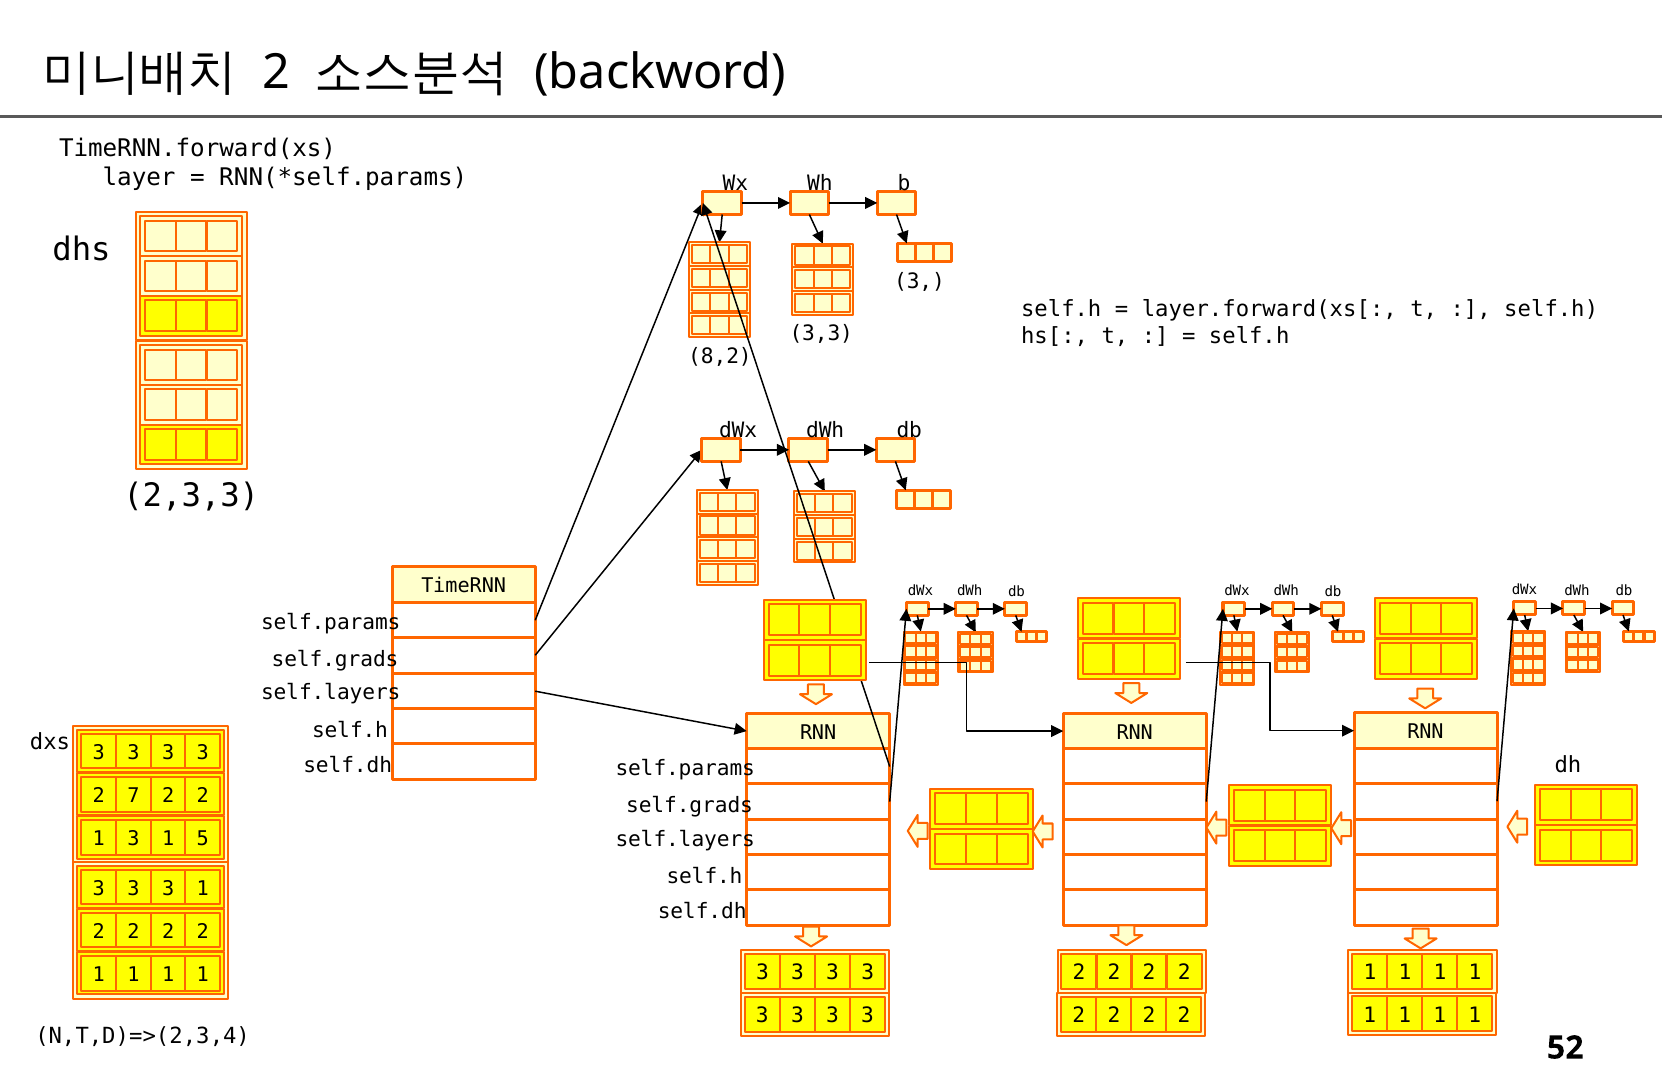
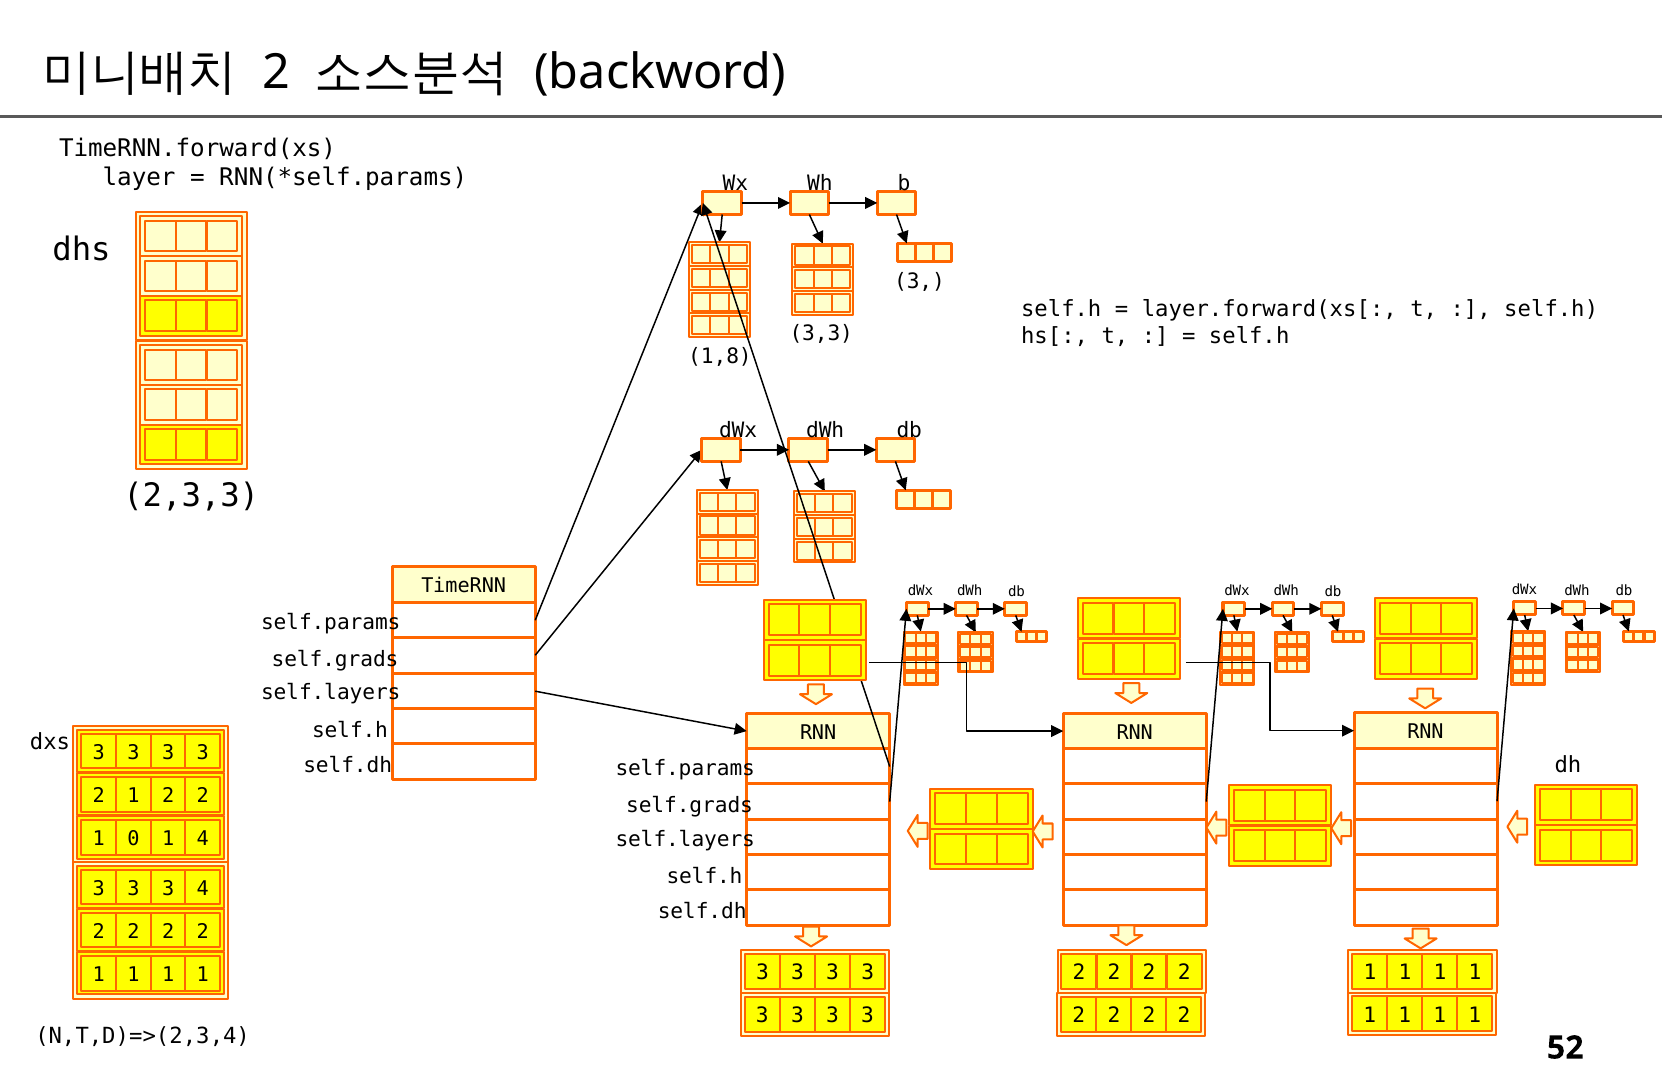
8,2: 8,2 -> 1,8
7 at (133, 795): 7 -> 1
1 3: 3 -> 0
1 5: 5 -> 4
3 3 1: 1 -> 4
